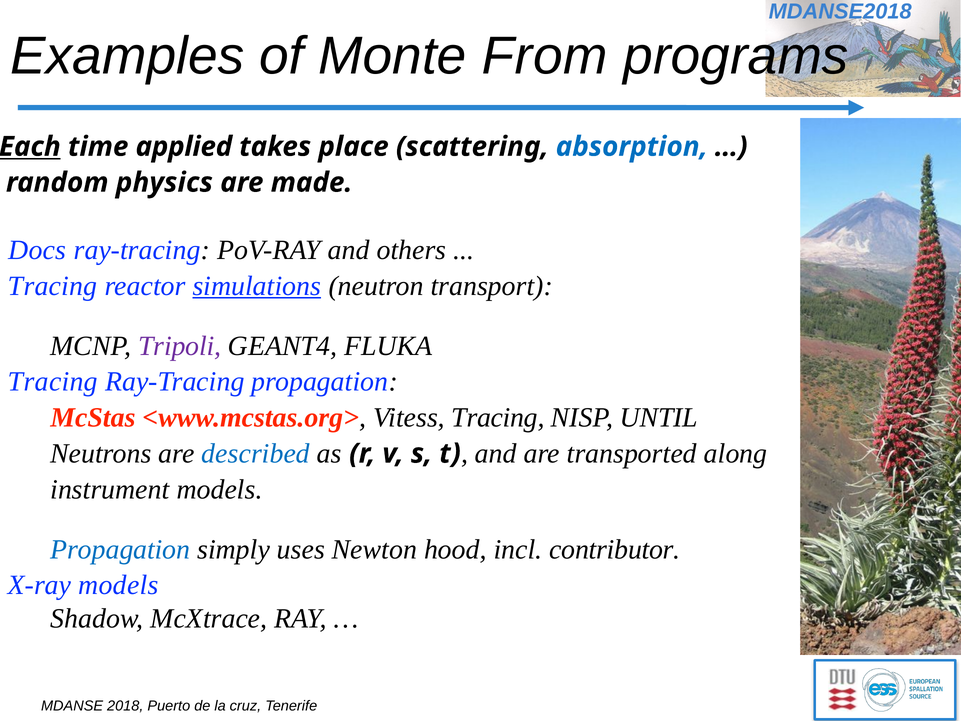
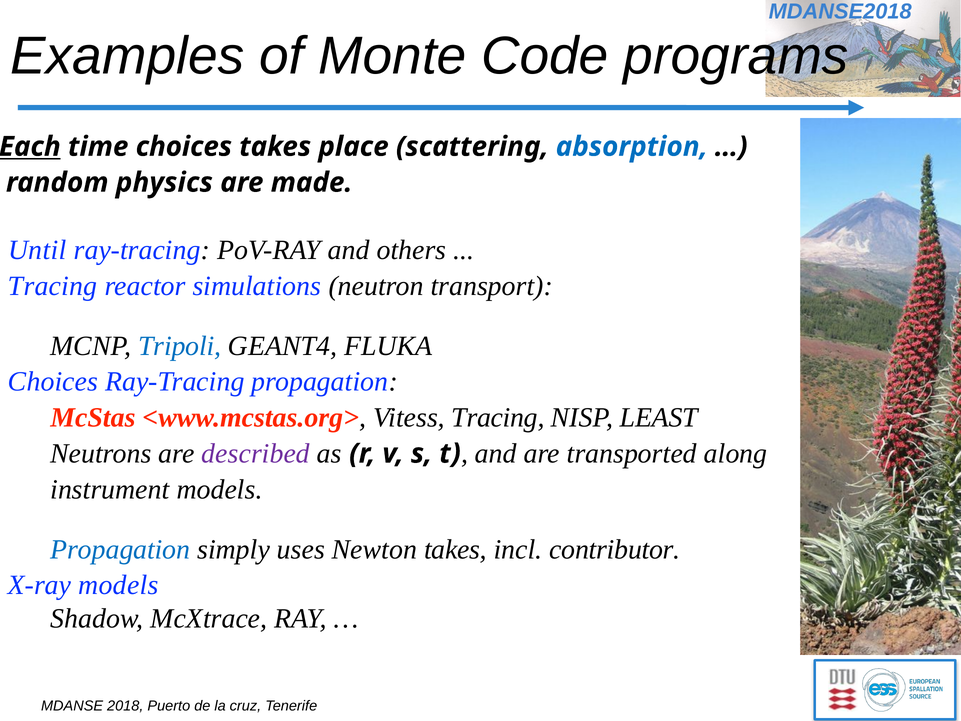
From: From -> Code
time applied: applied -> choices
Docs: Docs -> Until
simulations underline: present -> none
Tripoli colour: purple -> blue
Tracing at (53, 382): Tracing -> Choices
UNTIL: UNTIL -> LEAST
described colour: blue -> purple
Newton hood: hood -> takes
